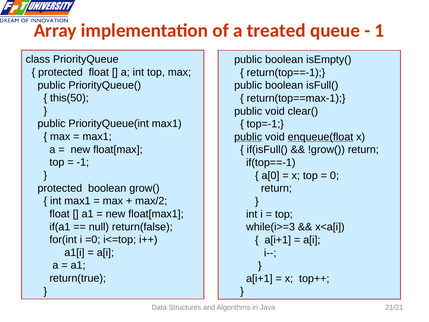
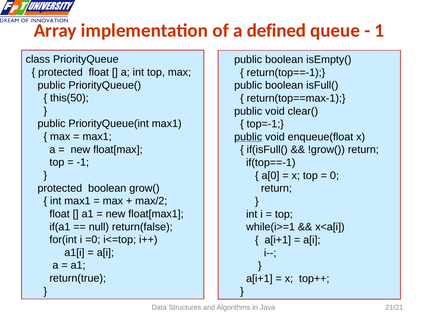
treated: treated -> defined
enqueue(float underline: present -> none
while(i>=3: while(i>=3 -> while(i>=1
